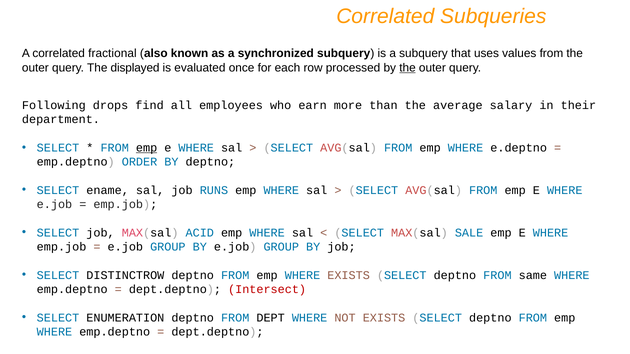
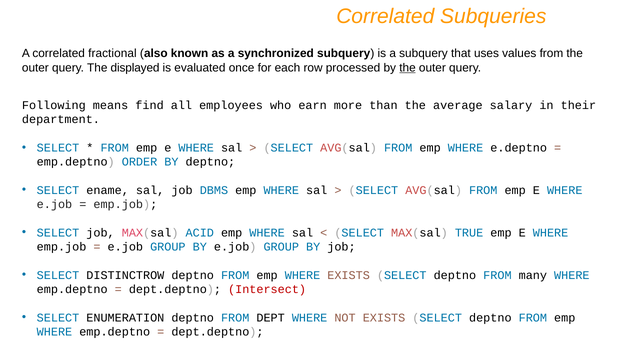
drops: drops -> means
emp at (147, 148) underline: present -> none
RUNS: RUNS -> DBMS
SALE: SALE -> TRUE
same: same -> many
